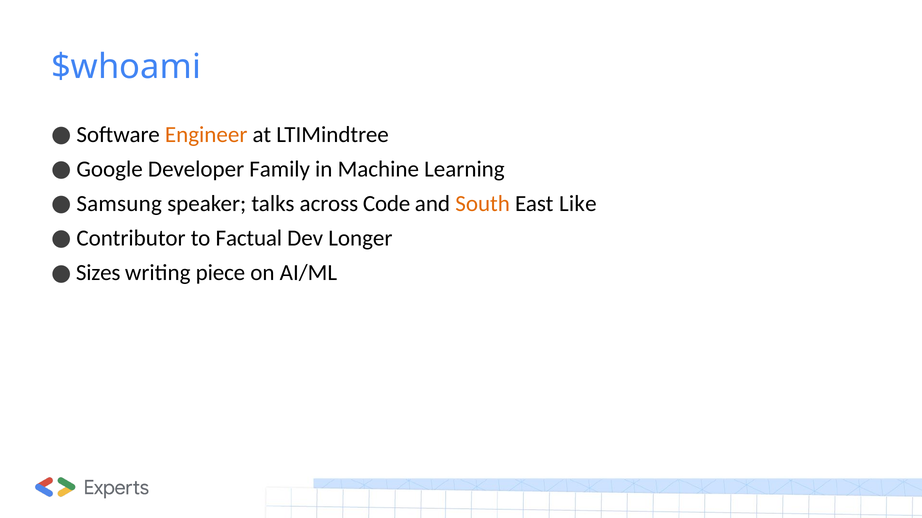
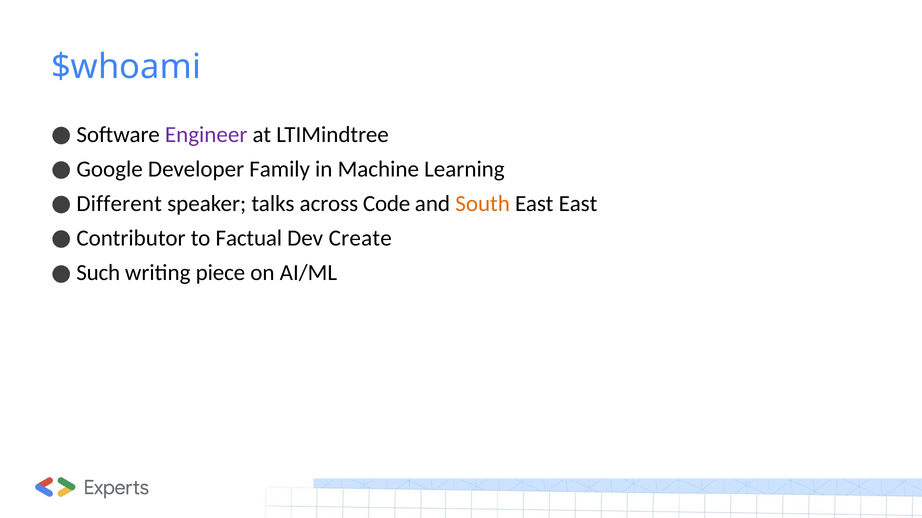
Engineer colour: orange -> purple
Samsung: Samsung -> Different
East Like: Like -> East
Longer: Longer -> Create
Sizes: Sizes -> Such
